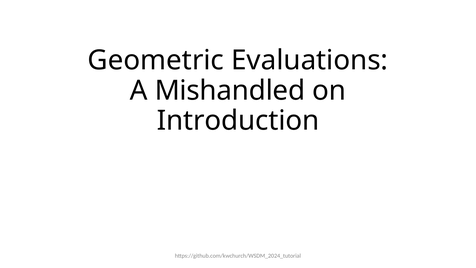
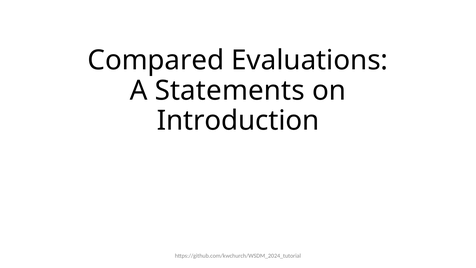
Geometric: Geometric -> Compared
Mishandled: Mishandled -> Statements
